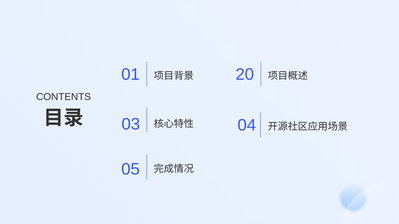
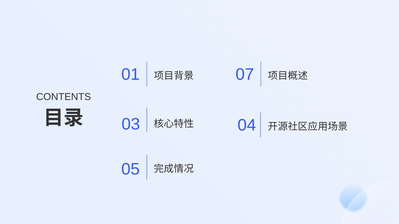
20: 20 -> 07
